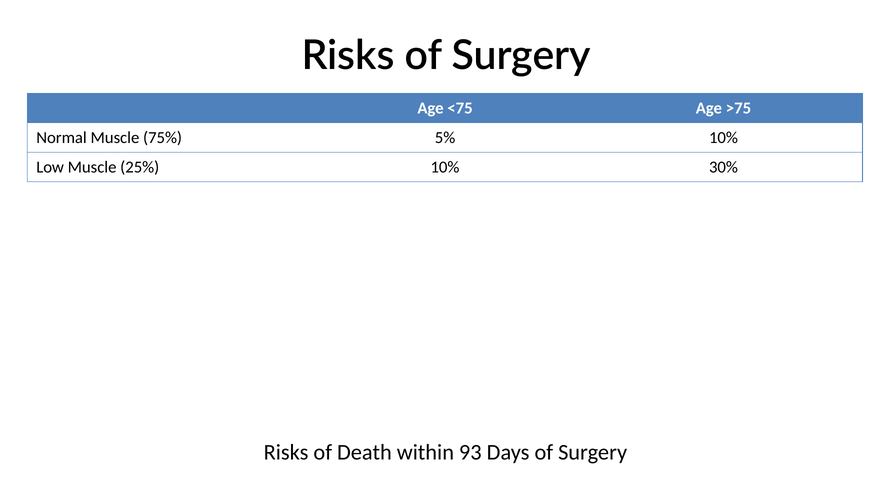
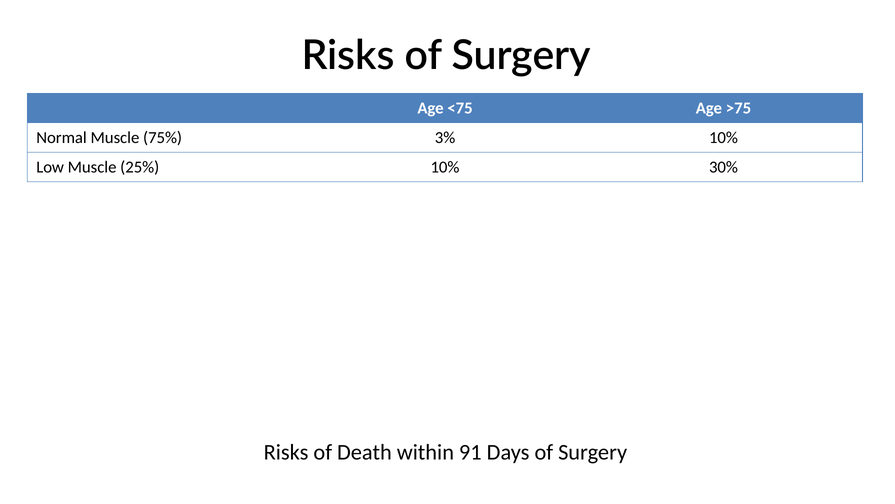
5%: 5% -> 3%
93: 93 -> 91
